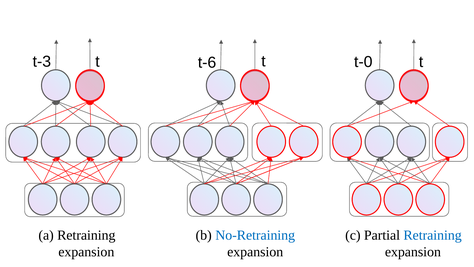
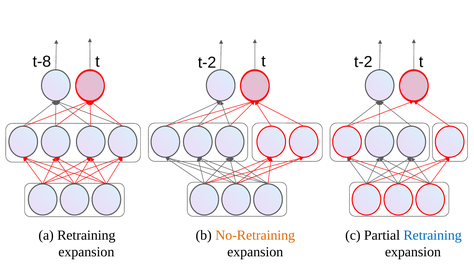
t-3: t-3 -> t-8
t-6 at (207, 63): t-6 -> t-2
t-0 at (363, 62): t-0 -> t-2
No-Retraining colour: blue -> orange
